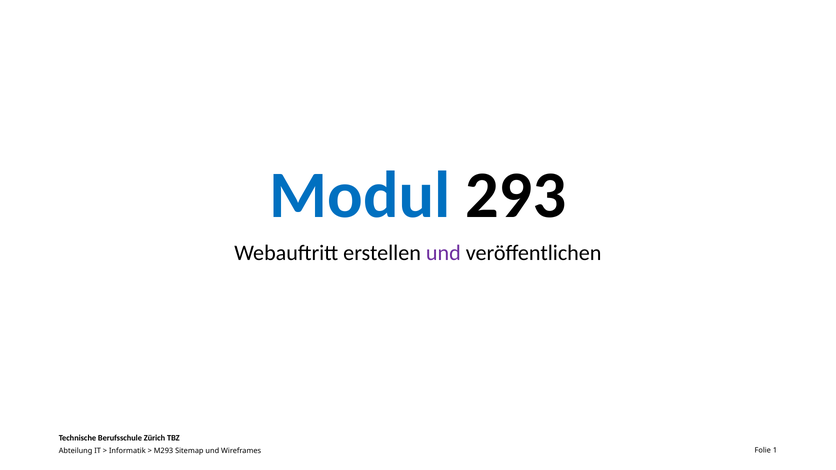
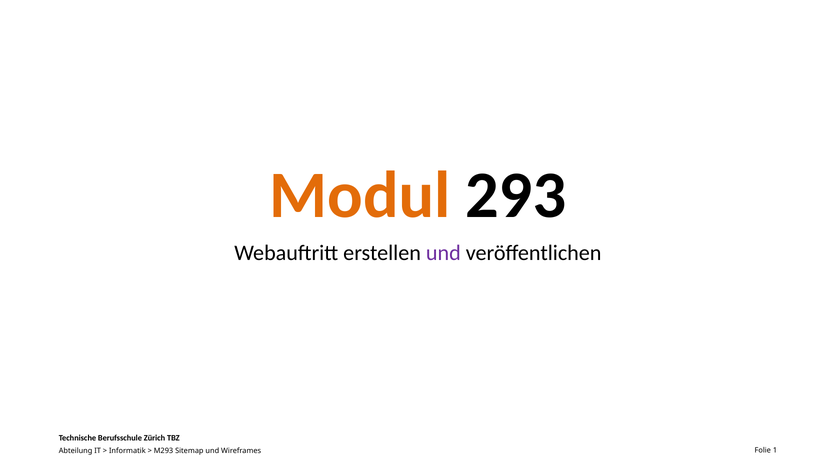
Modul colour: blue -> orange
